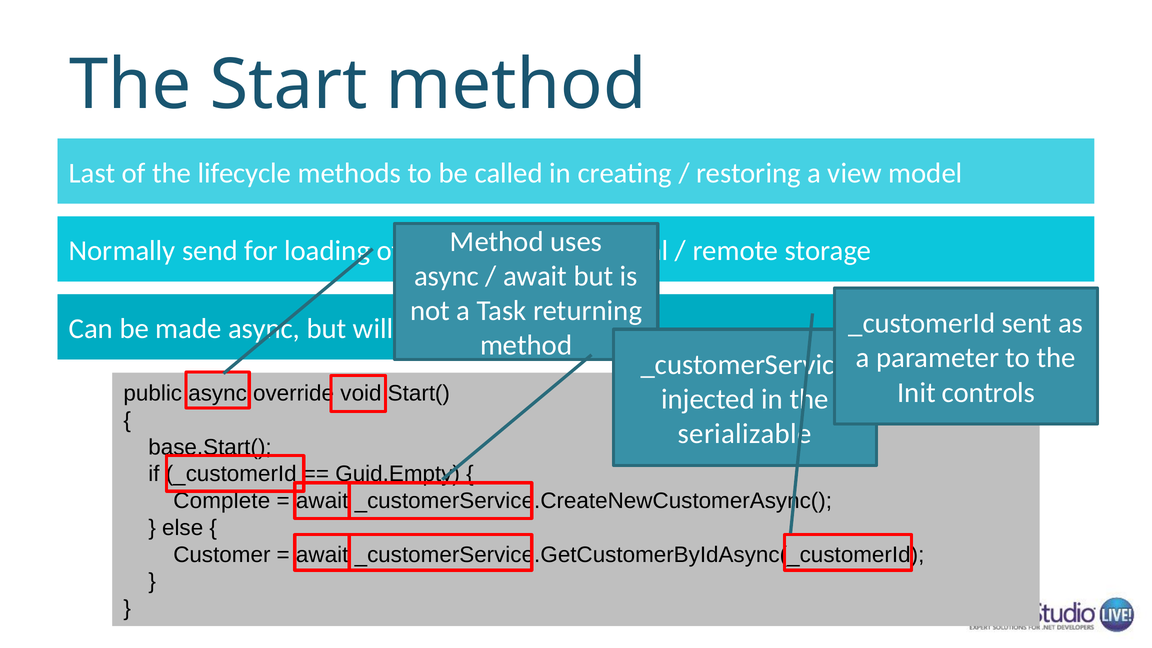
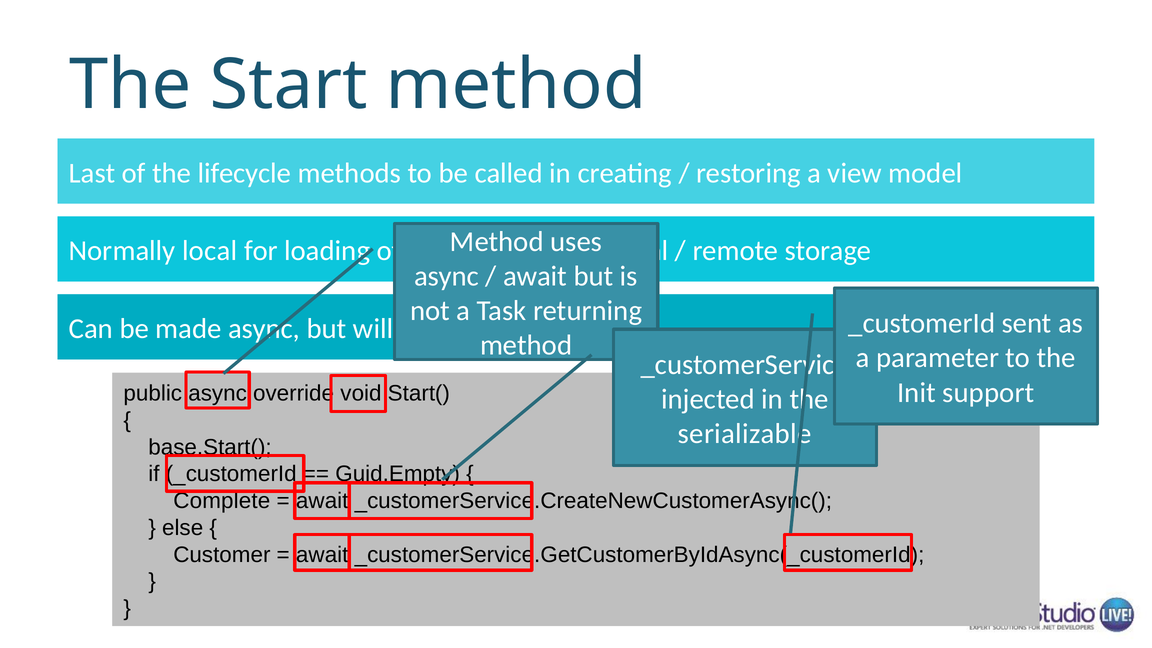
Normally send: send -> local
controls: controls -> support
